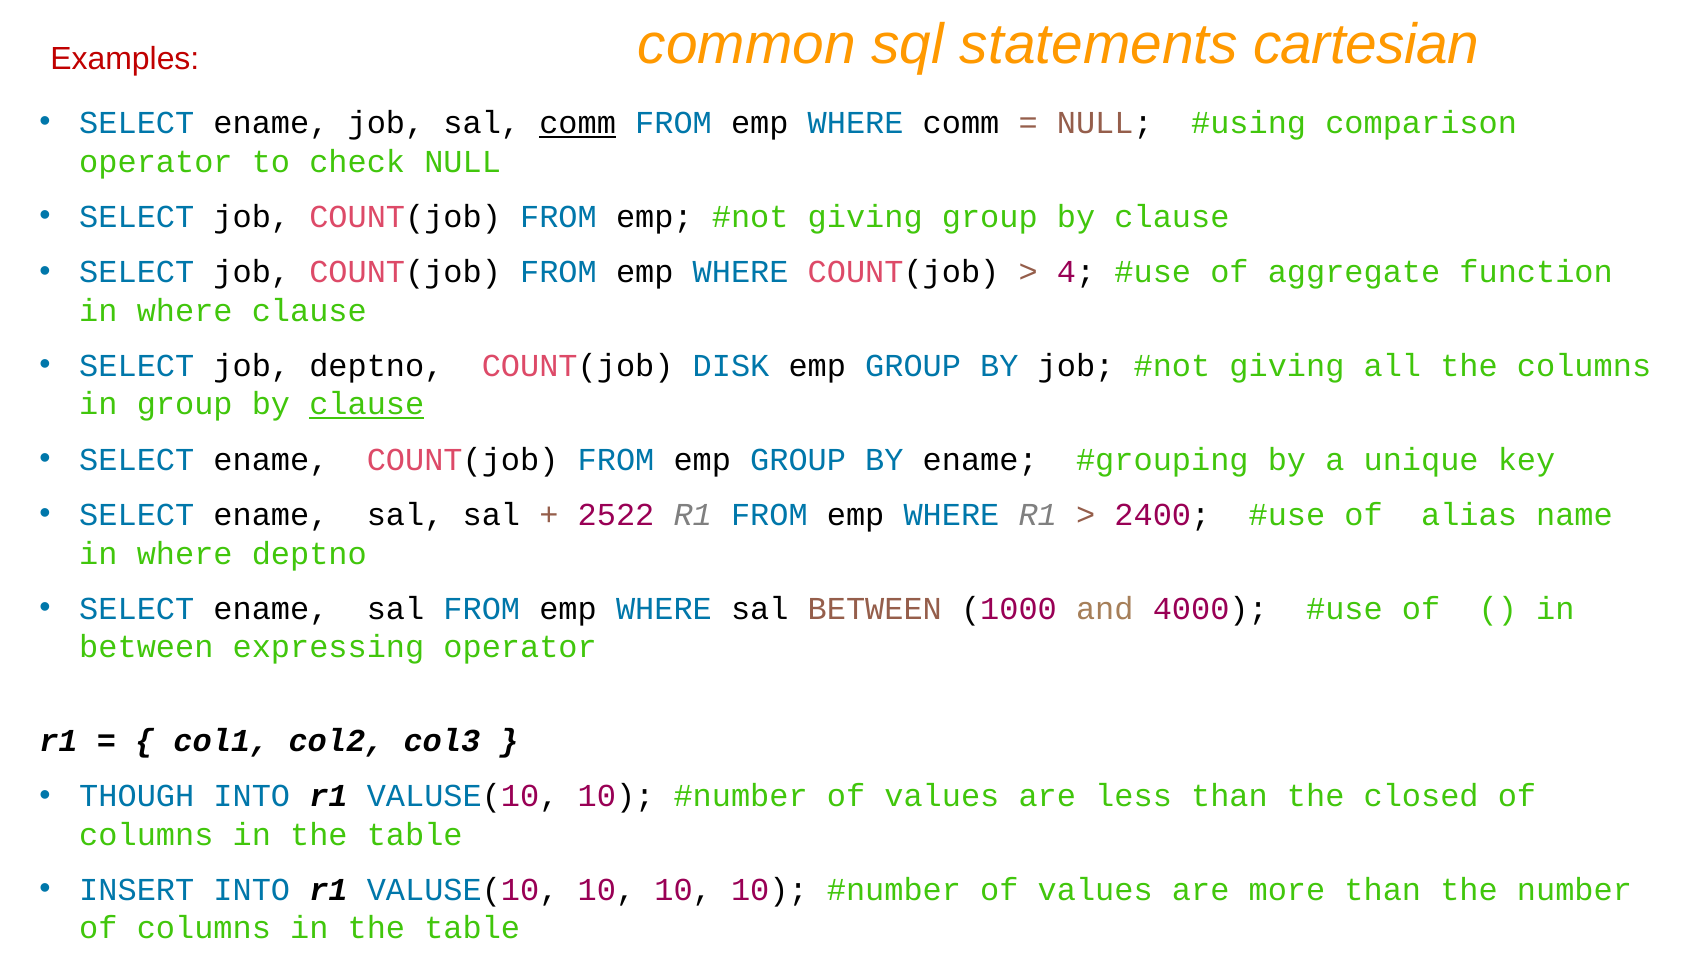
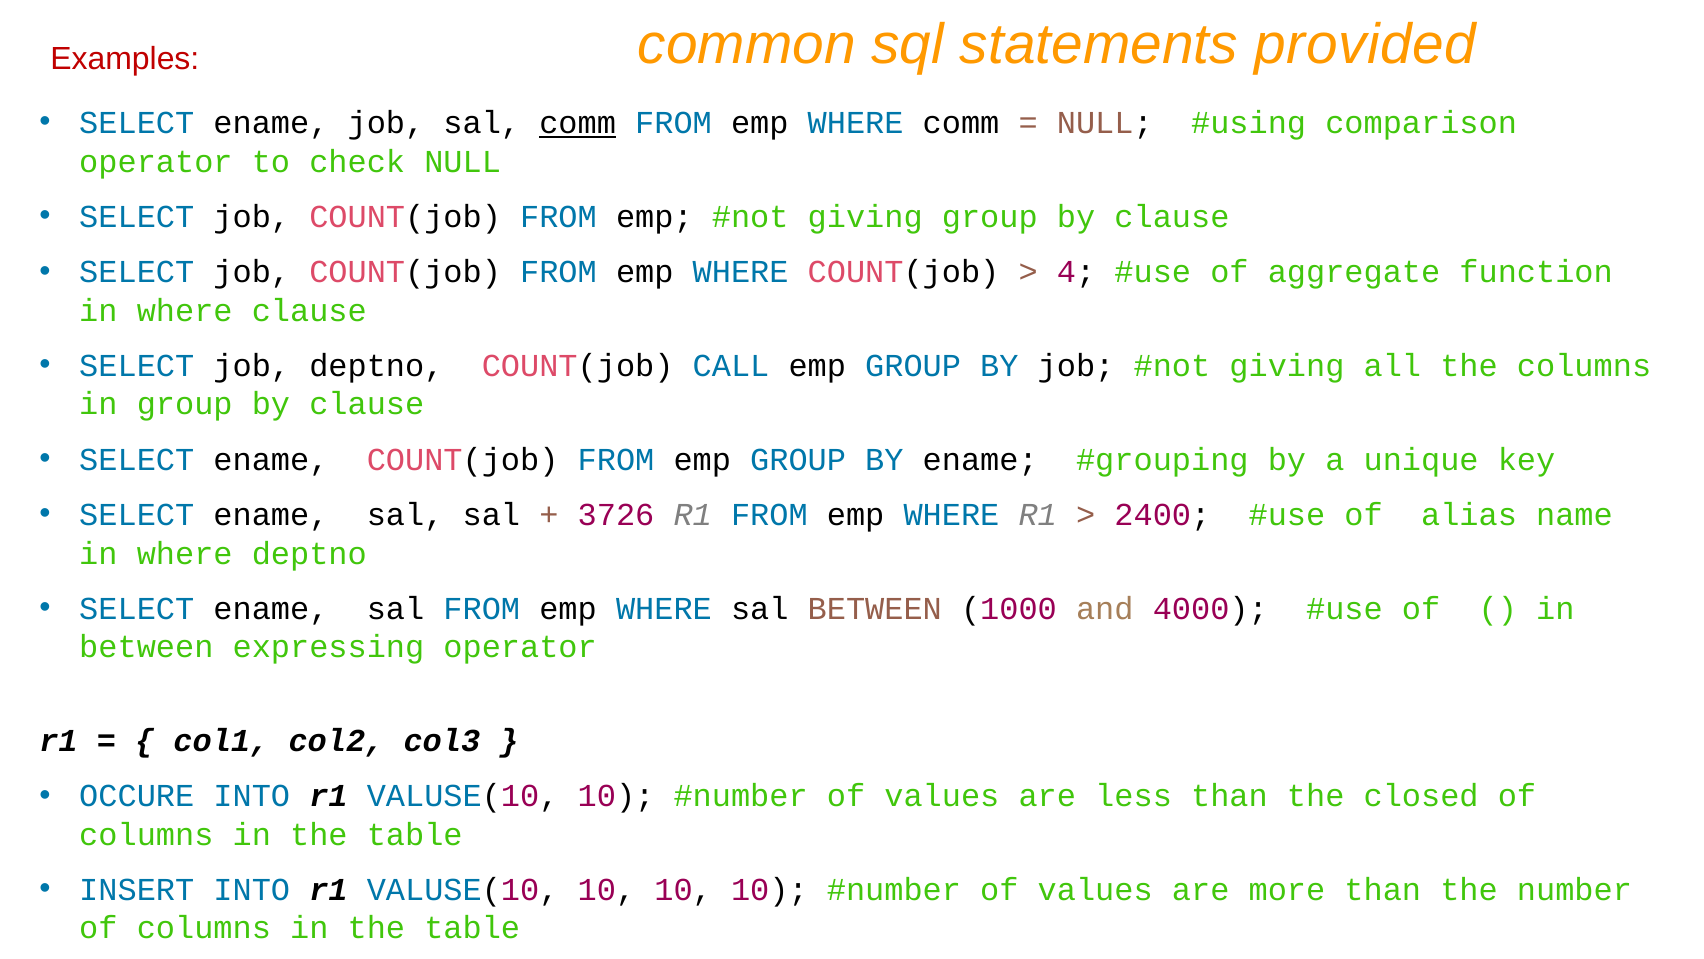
cartesian: cartesian -> provided
DISK: DISK -> CALL
clause at (367, 404) underline: present -> none
2522: 2522 -> 3726
THOUGH: THOUGH -> OCCURE
